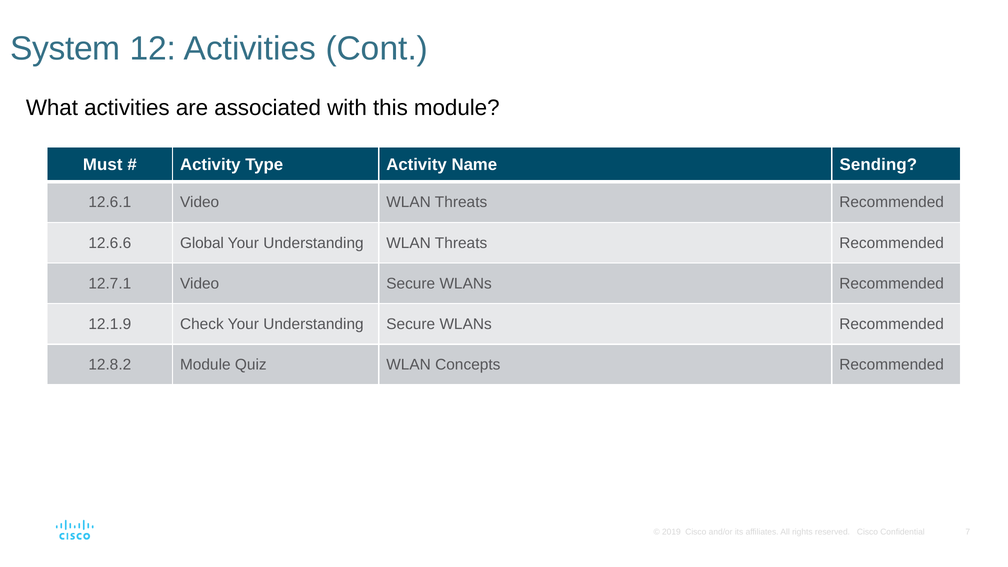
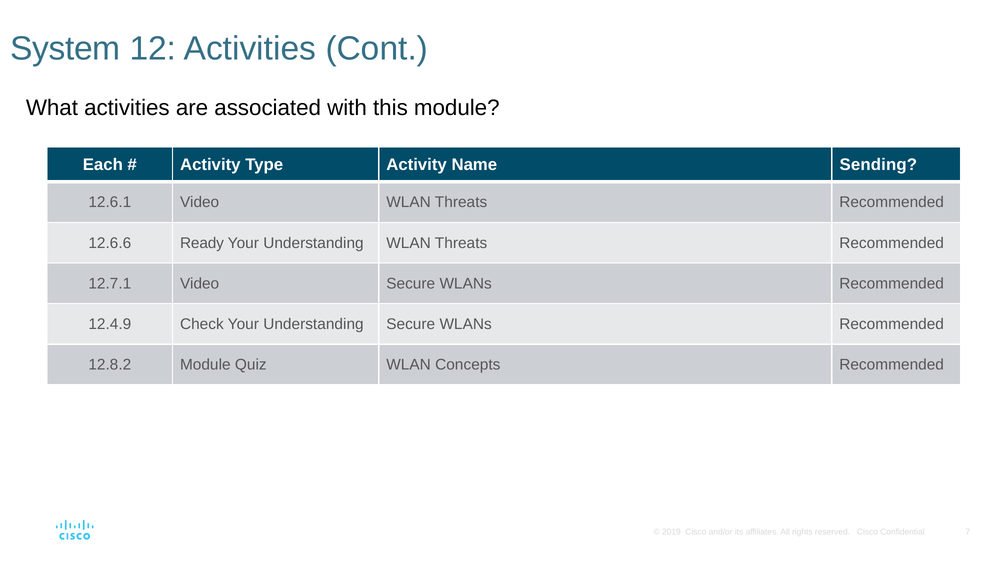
Must: Must -> Each
Global: Global -> Ready
12.1.9: 12.1.9 -> 12.4.9
